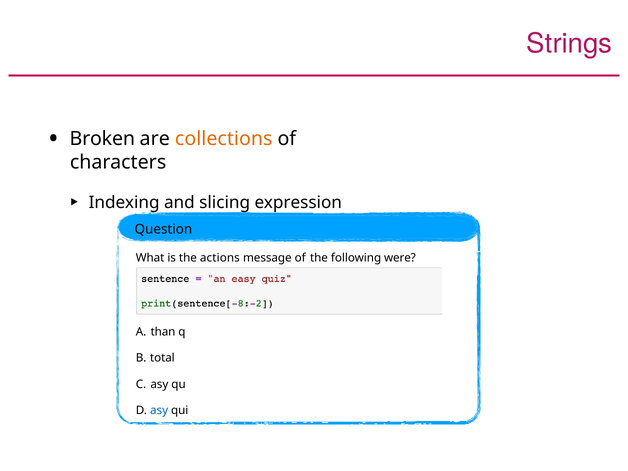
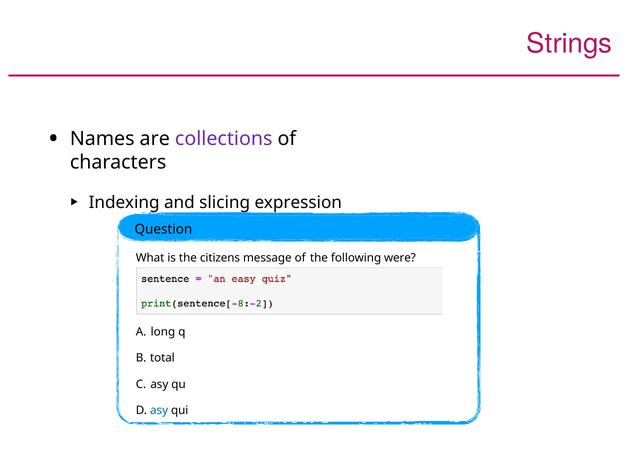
Broken: Broken -> Names
collections colour: orange -> purple
actions: actions -> citizens
than: than -> long
